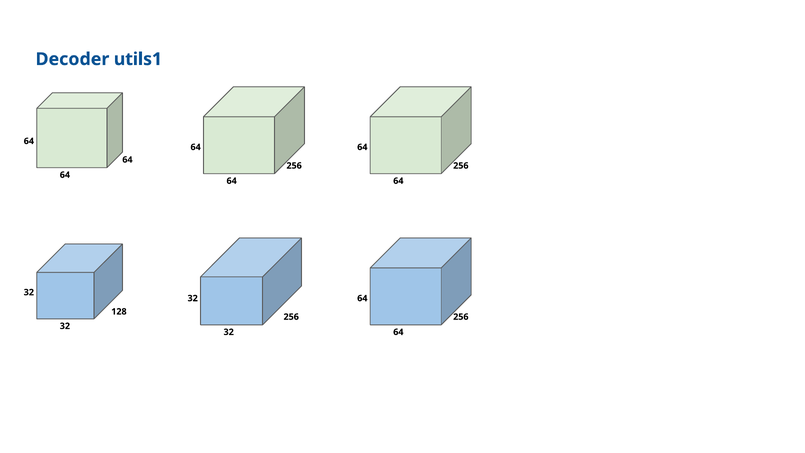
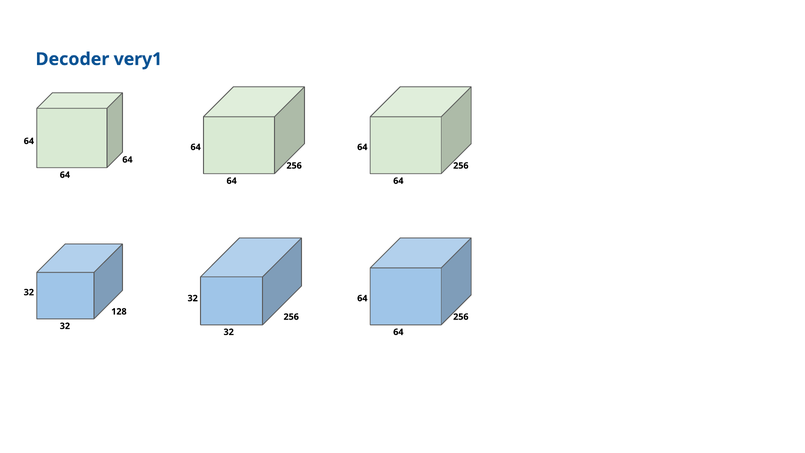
utils1: utils1 -> very1
